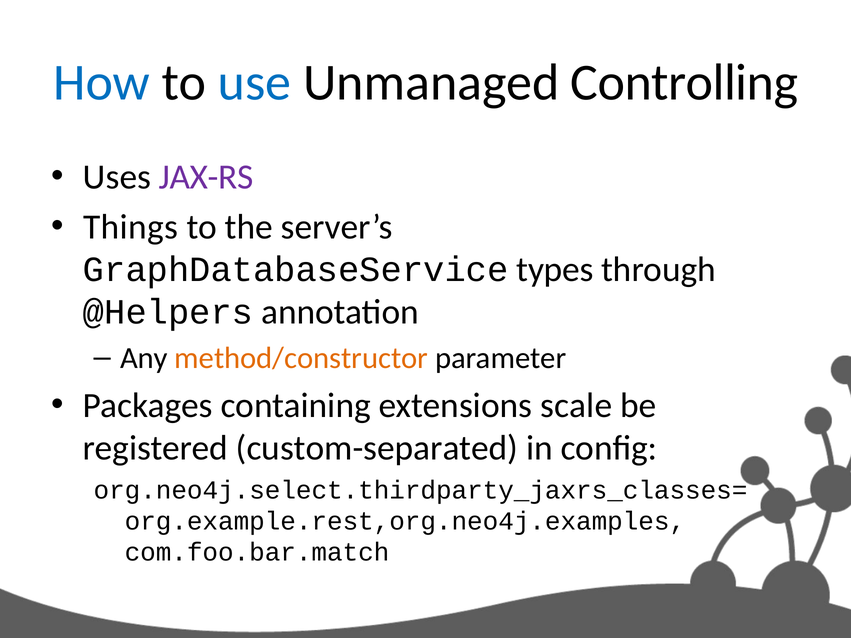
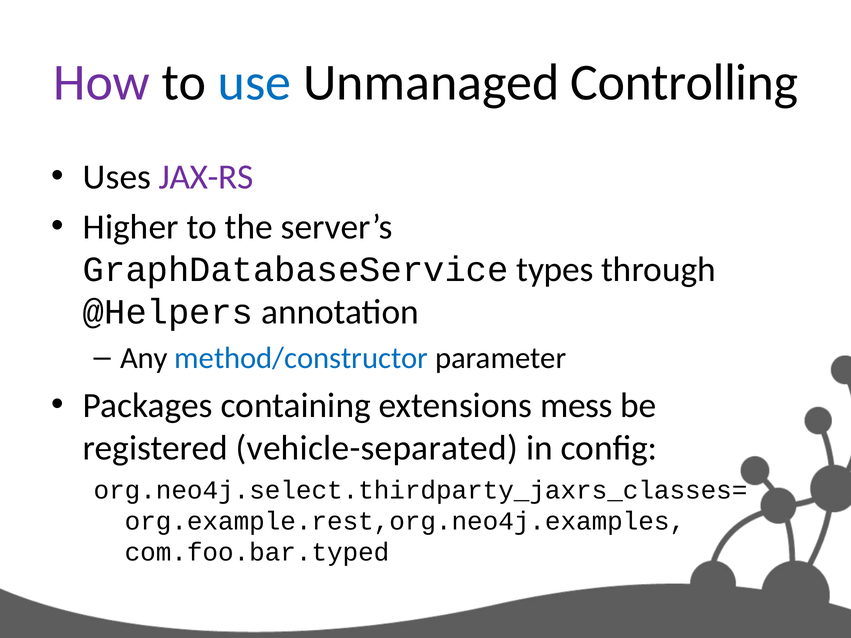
How colour: blue -> purple
Things: Things -> Higher
method/constructor colour: orange -> blue
scale: scale -> mess
custom-separated: custom-separated -> vehicle-separated
com.foo.bar.match: com.foo.bar.match -> com.foo.bar.typed
